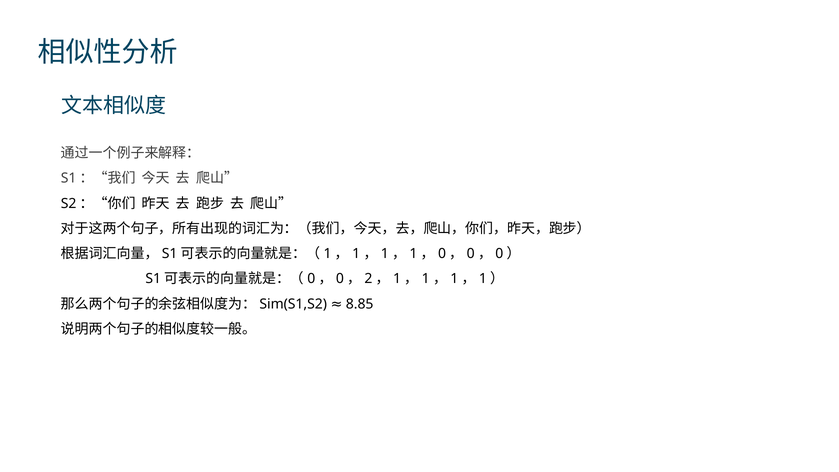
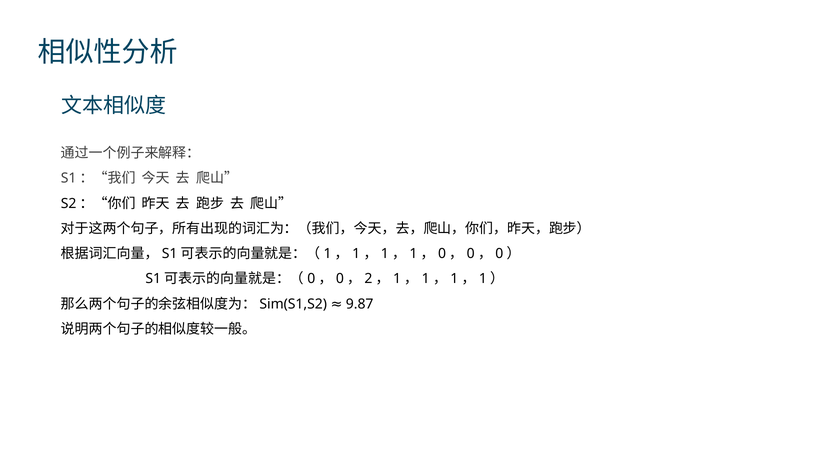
8.85: 8.85 -> 9.87
